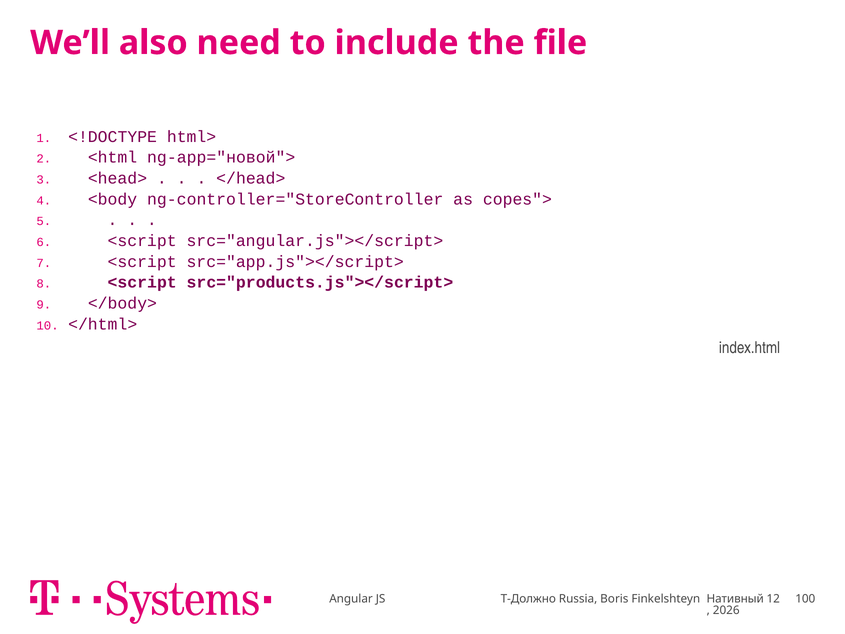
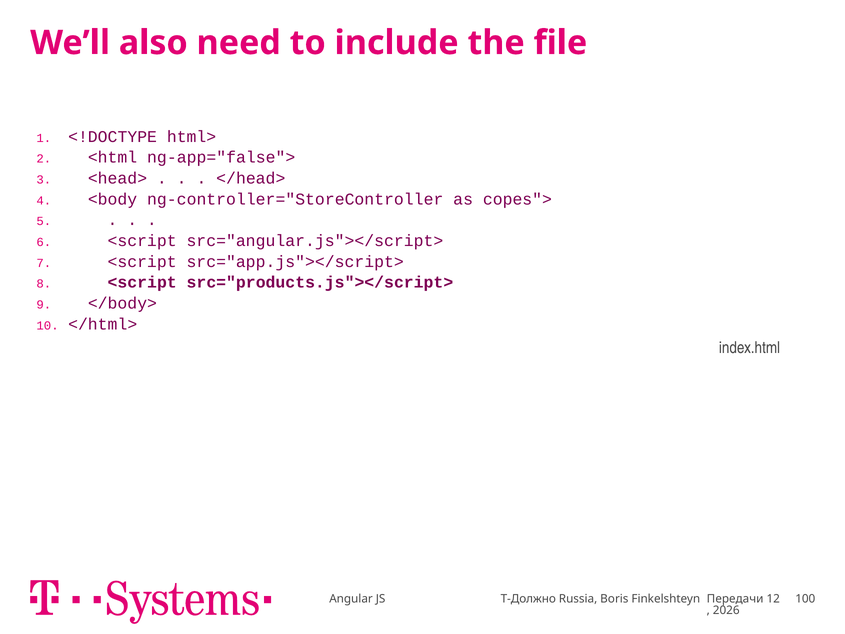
ng-app="новой">: ng-app="новой"> -> ng-app="false">
Нативный: Нативный -> Передачи
